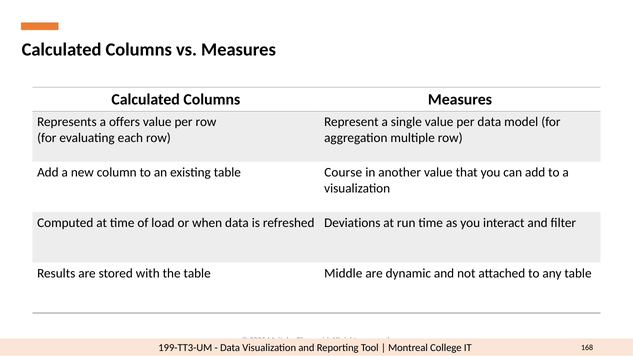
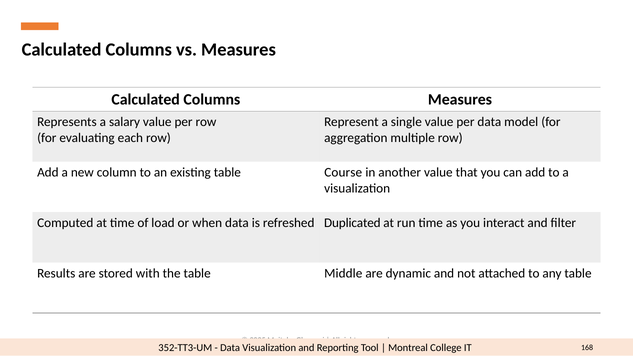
offers: offers -> salary
Deviations: Deviations -> Duplicated
199-TT3-UM: 199-TT3-UM -> 352-TT3-UM
